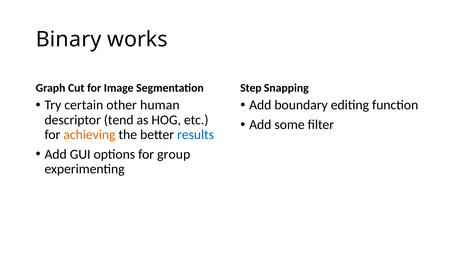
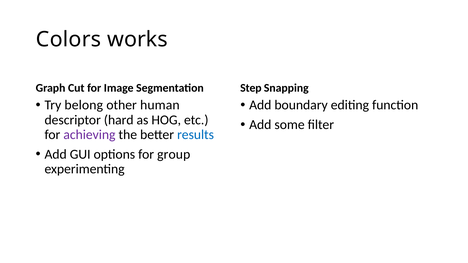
Binary: Binary -> Colors
certain: certain -> belong
tend: tend -> hard
achieving colour: orange -> purple
